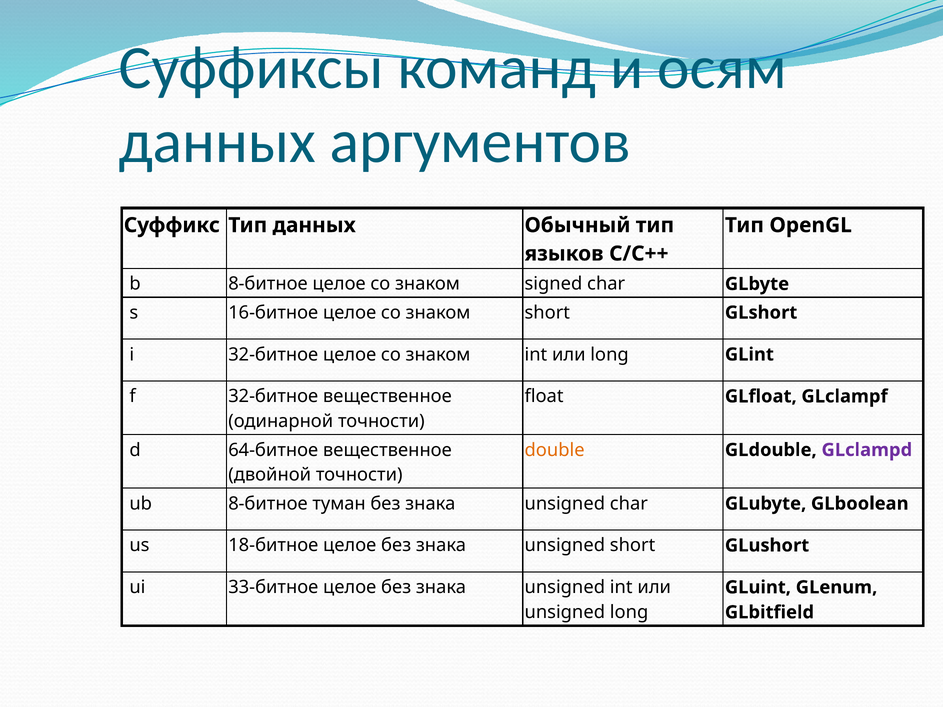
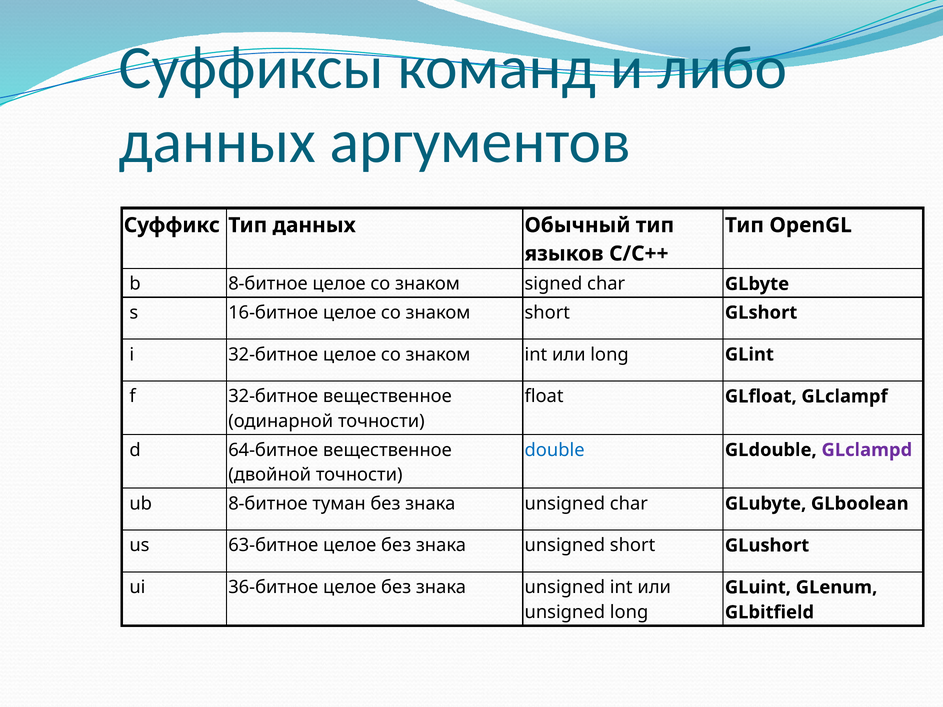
осям: осям -> либо
double colour: orange -> blue
18-битное: 18-битное -> 63-битное
33-битное: 33-битное -> 36-битное
